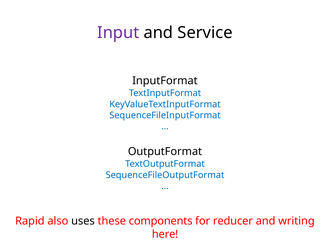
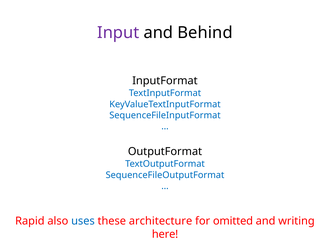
Service: Service -> Behind
uses colour: black -> blue
components: components -> architecture
reducer: reducer -> omitted
